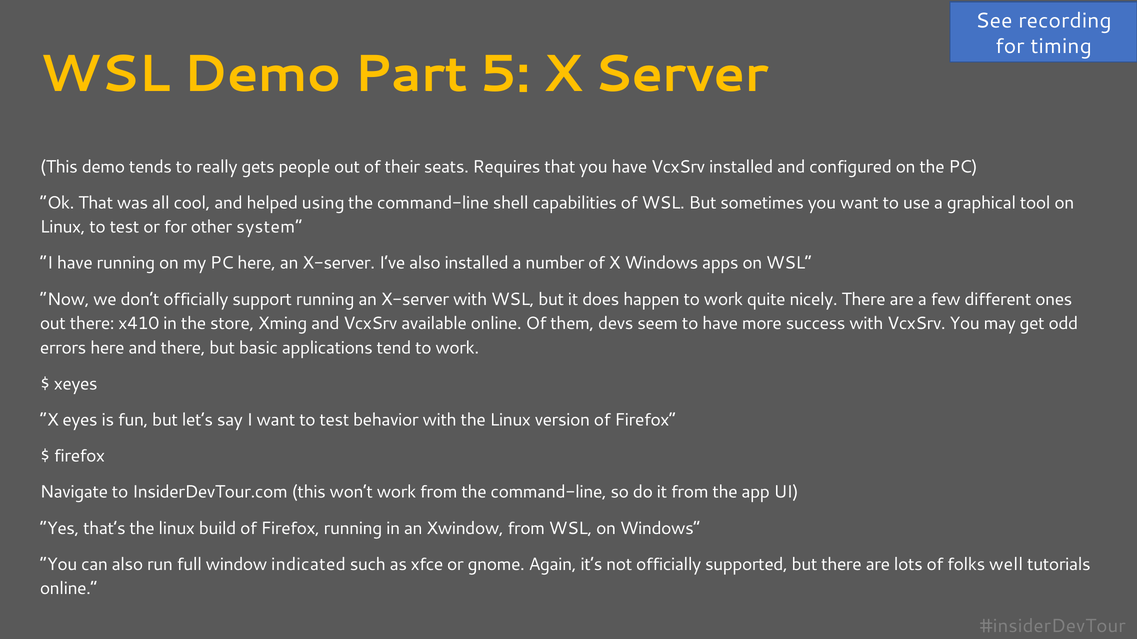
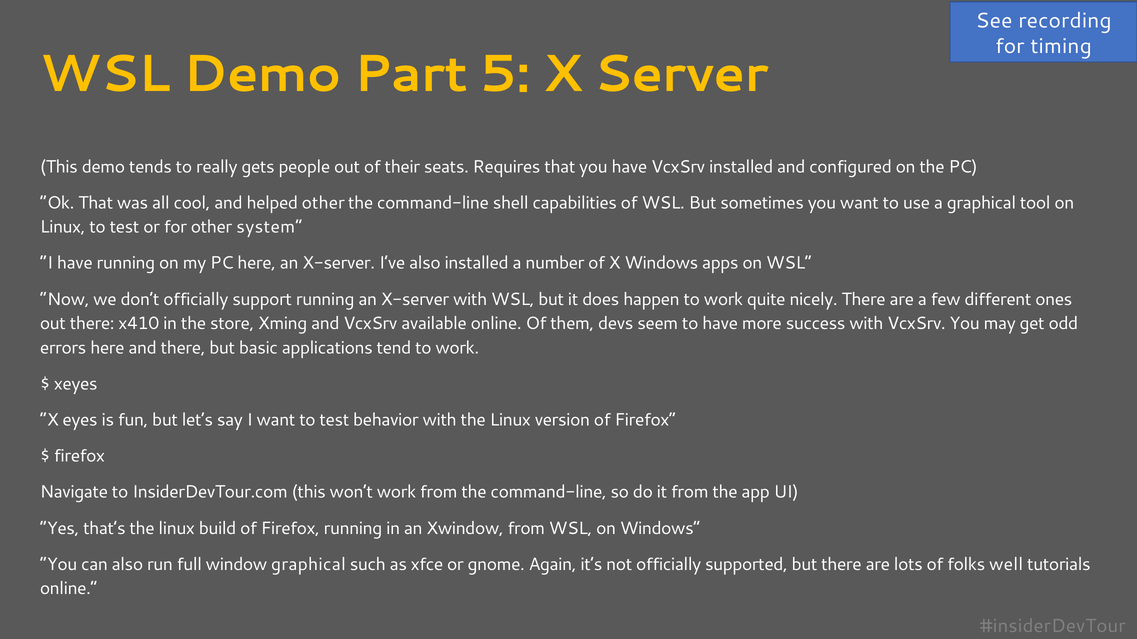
helped using: using -> other
window indicated: indicated -> graphical
